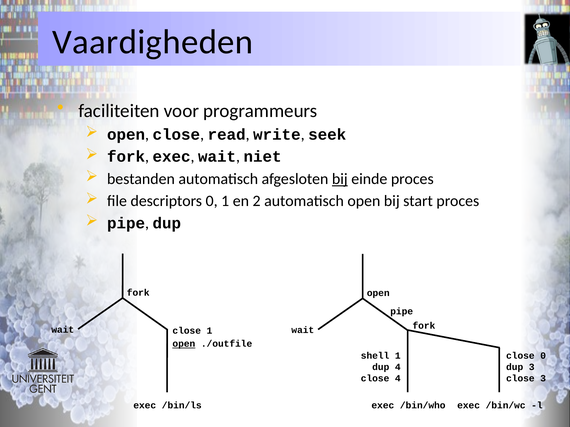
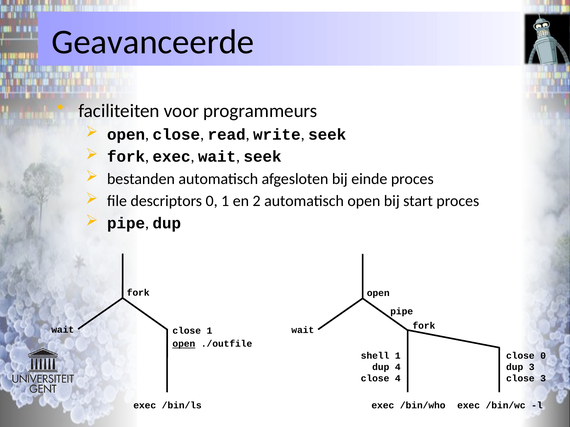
Vaardigheden: Vaardigheden -> Geavanceerde
wait niet: niet -> seek
bij at (340, 179) underline: present -> none
